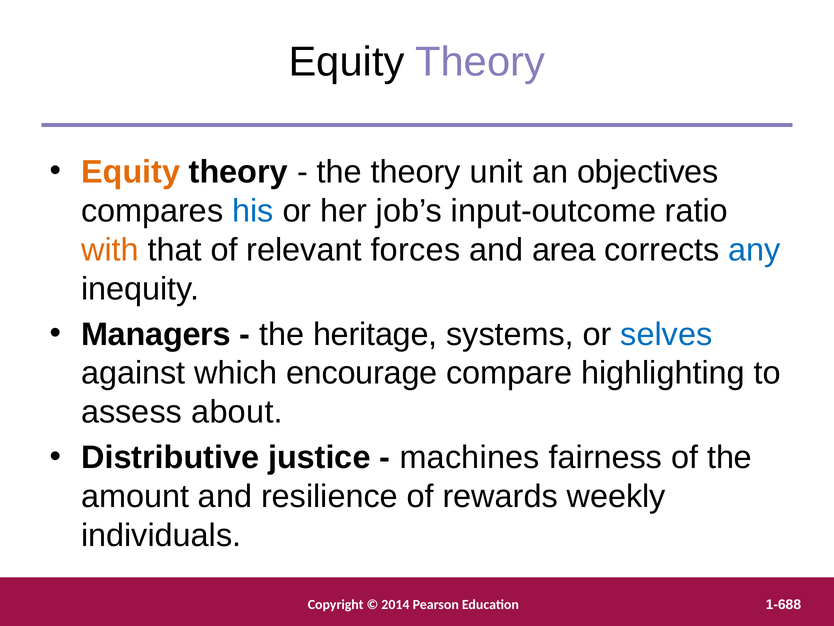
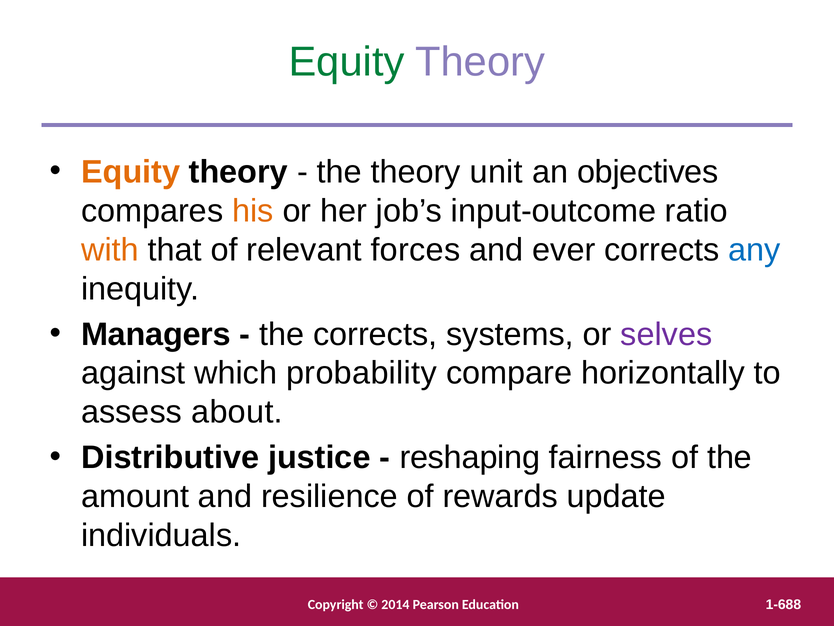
Equity at (347, 62) colour: black -> green
his colour: blue -> orange
area: area -> ever
the heritage: heritage -> corrects
selves colour: blue -> purple
encourage: encourage -> probability
highlighting: highlighting -> horizontally
machines: machines -> reshaping
weekly: weekly -> update
